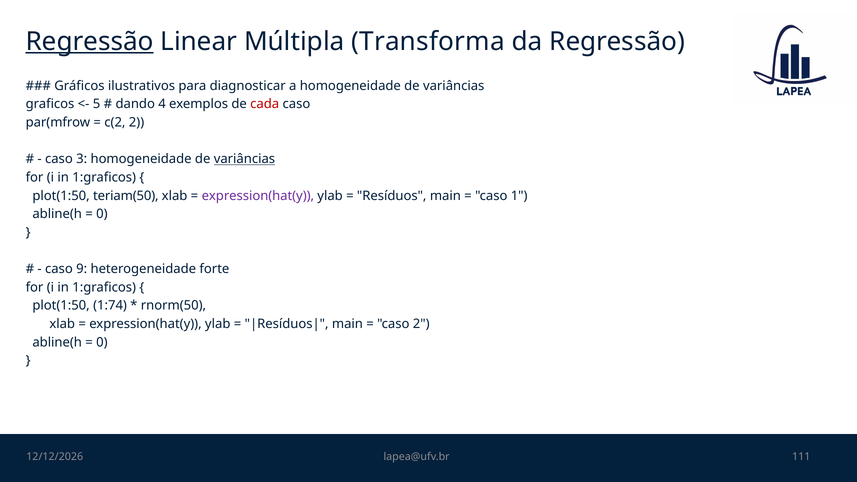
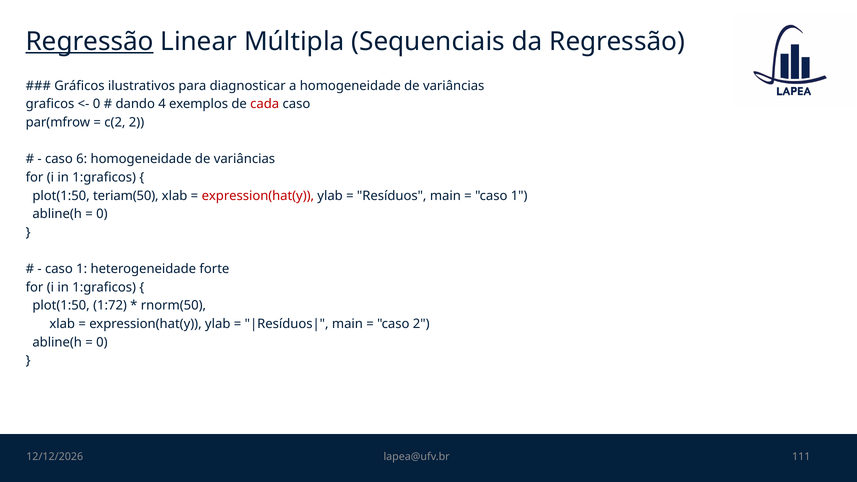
Transforma: Transforma -> Sequenciais
5 at (97, 104): 5 -> 0
3: 3 -> 6
variâncias at (244, 159) underline: present -> none
expression(hat(y at (258, 196) colour: purple -> red
9 at (82, 269): 9 -> 1
1:74: 1:74 -> 1:72
